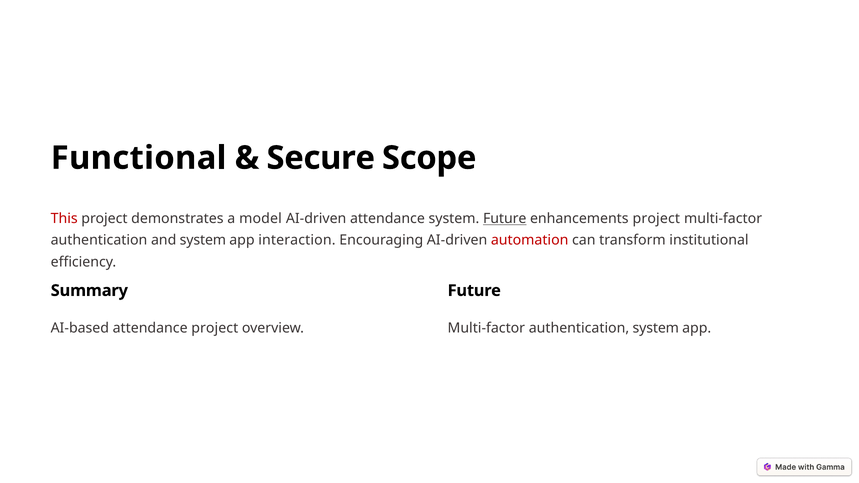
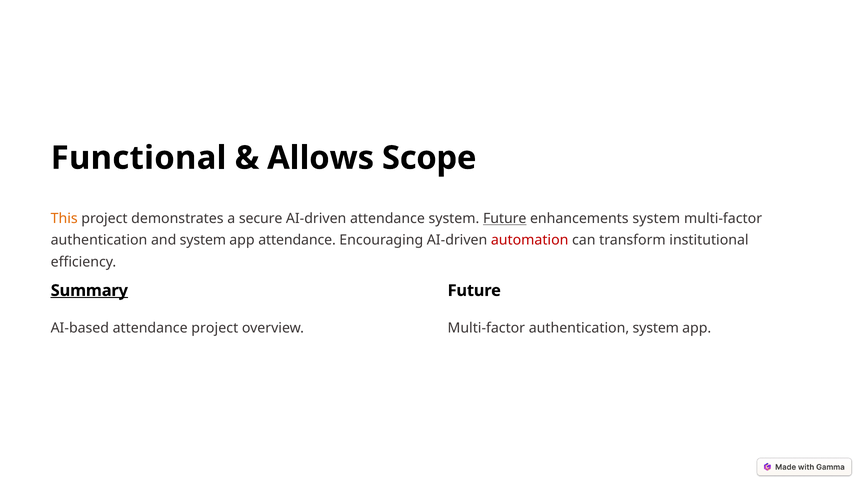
Secure: Secure -> Allows
This colour: red -> orange
model: model -> secure
enhancements project: project -> system
app interaction: interaction -> attendance
Summary underline: none -> present
